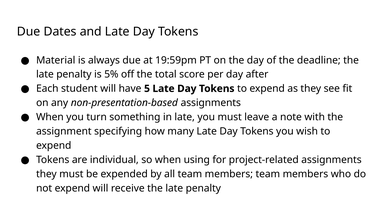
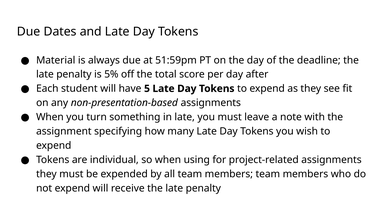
19:59pm: 19:59pm -> 51:59pm
